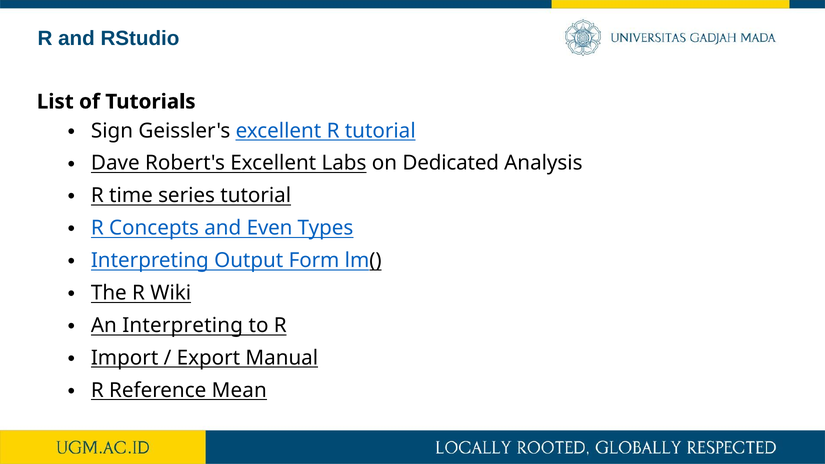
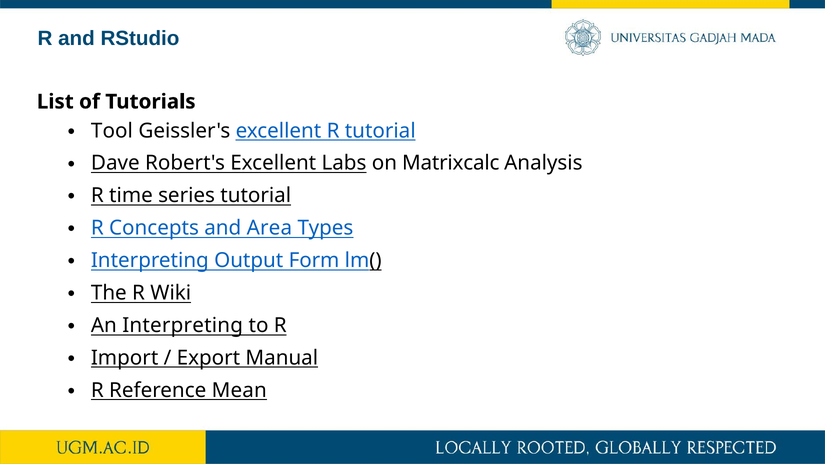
Sign: Sign -> Tool
Dedicated: Dedicated -> Matrixcalc
Even: Even -> Area
